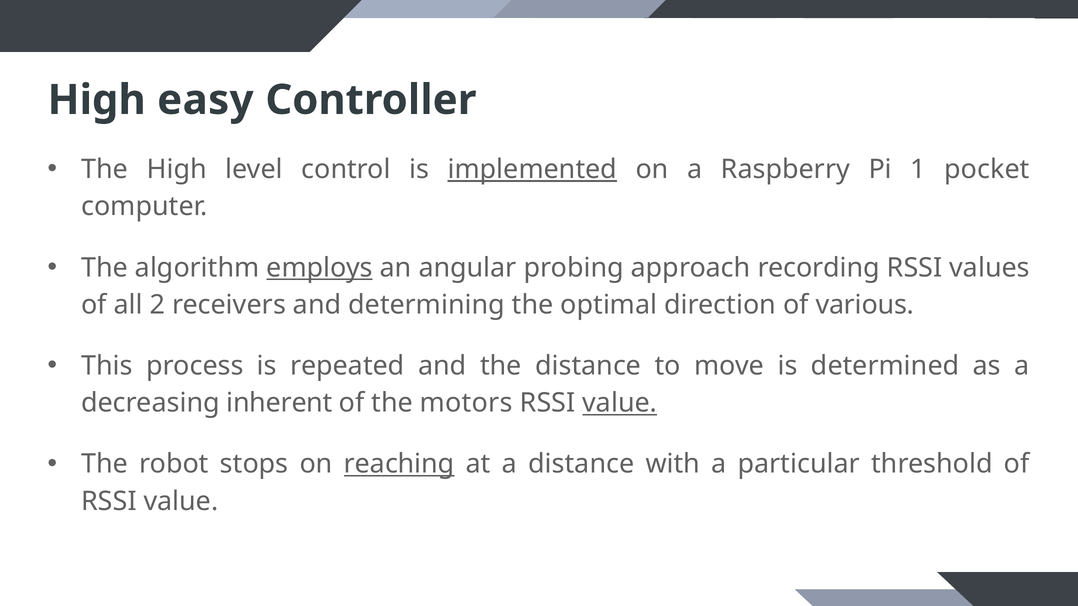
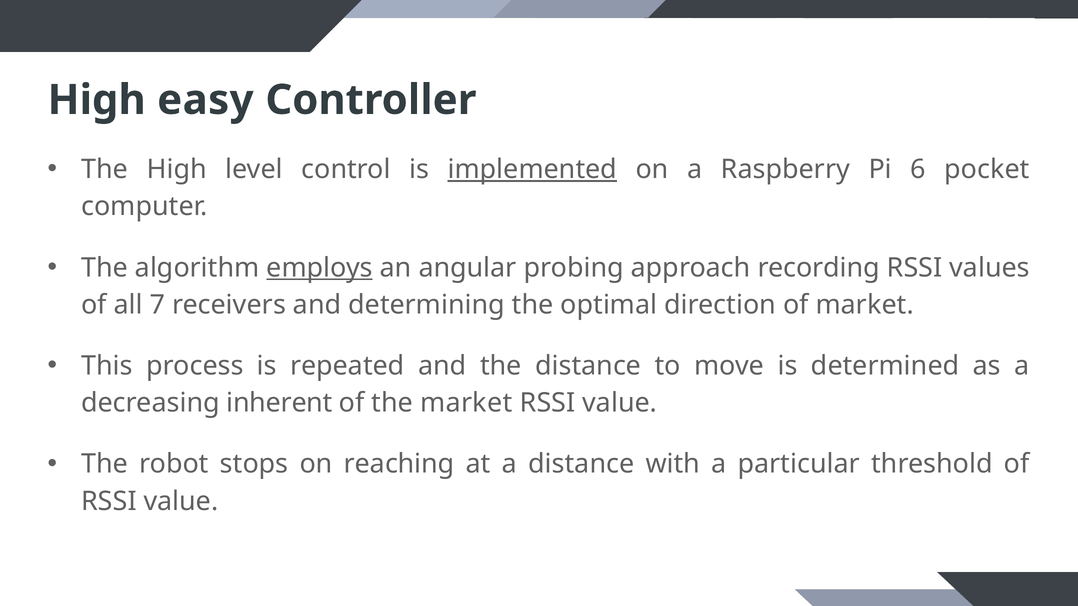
1: 1 -> 6
2: 2 -> 7
of various: various -> market
the motors: motors -> market
value at (620, 403) underline: present -> none
reaching underline: present -> none
